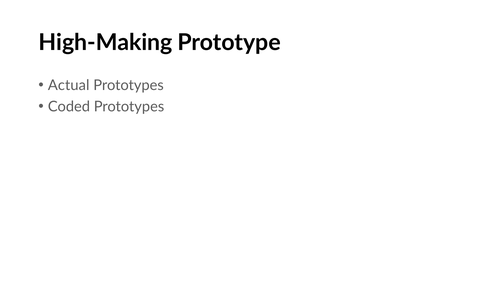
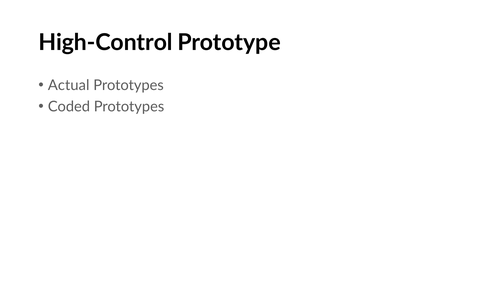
High-Making: High-Making -> High-Control
